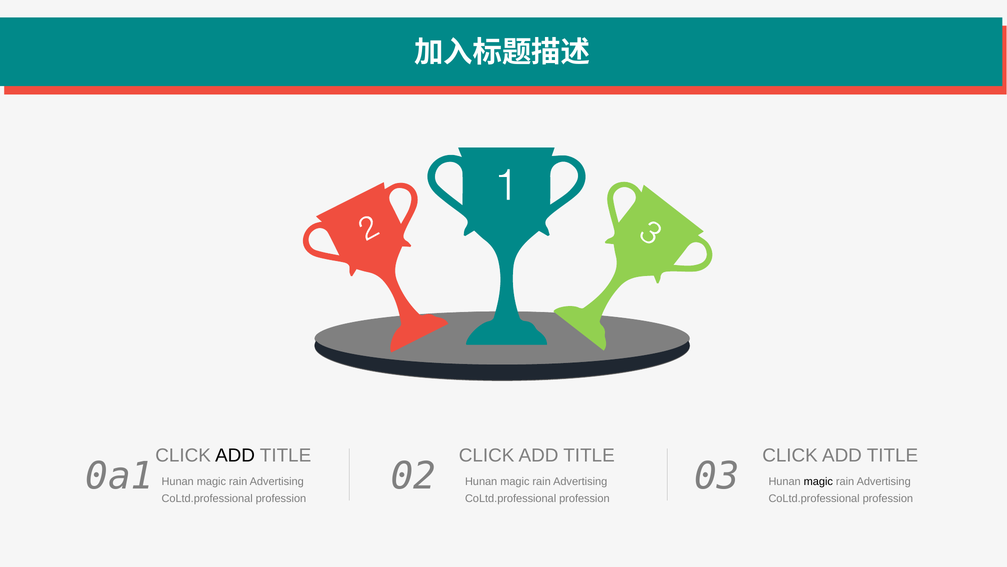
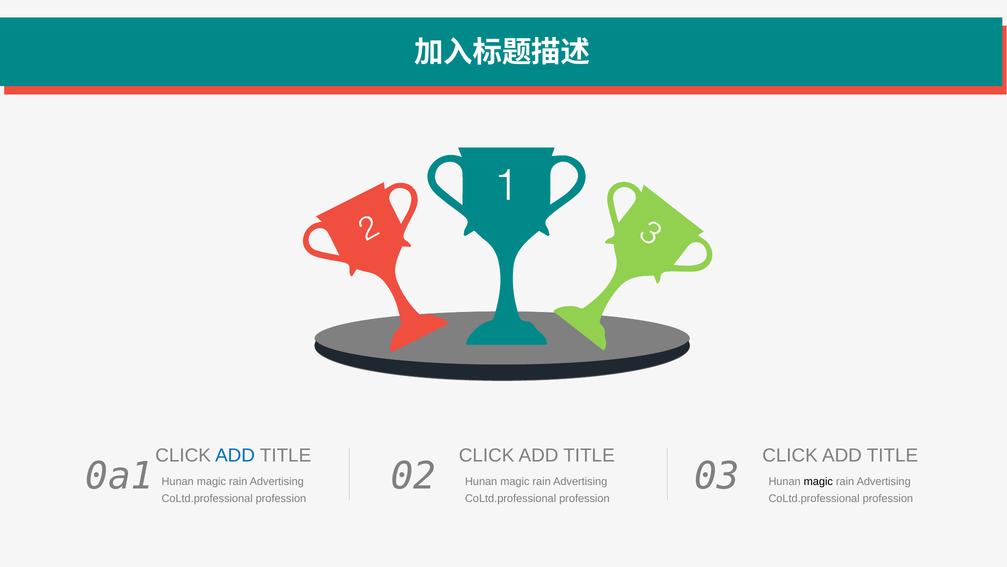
ADD at (235, 455) colour: black -> blue
